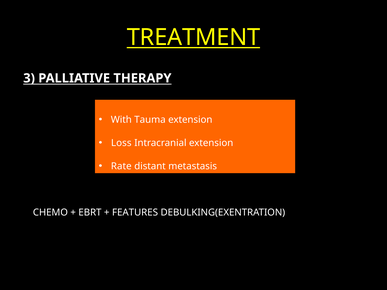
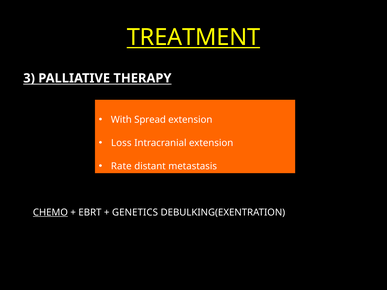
Tauma: Tauma -> Spread
CHEMO underline: none -> present
FEATURES: FEATURES -> GENETICS
